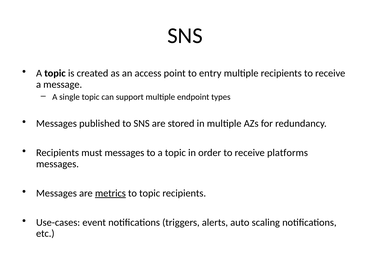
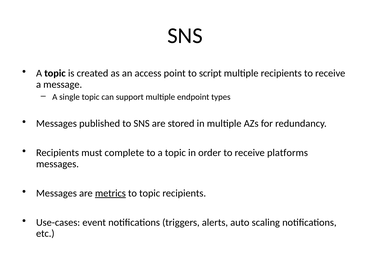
entry: entry -> script
must messages: messages -> complete
